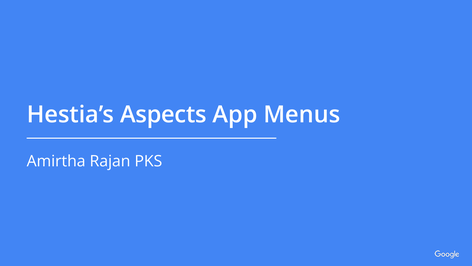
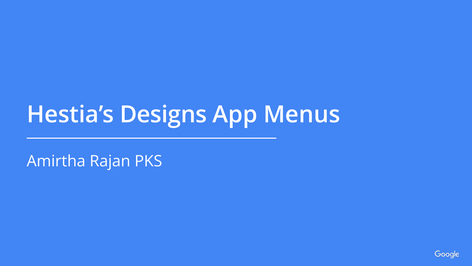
Aspects: Aspects -> Designs
